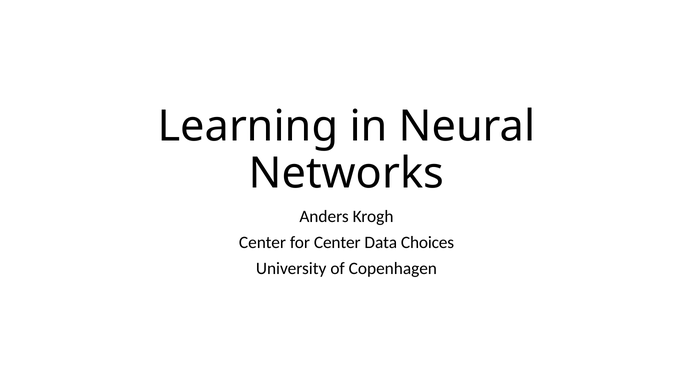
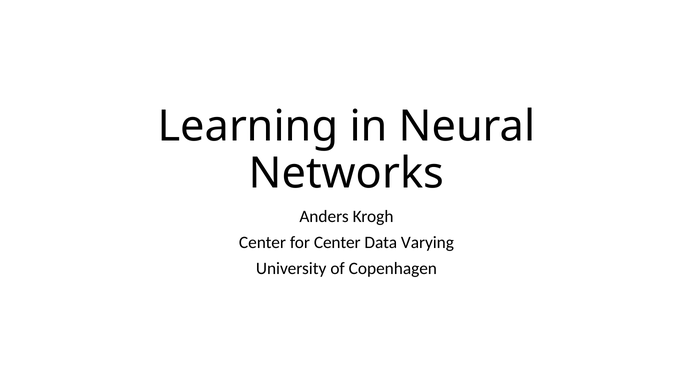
Choices: Choices -> Varying
